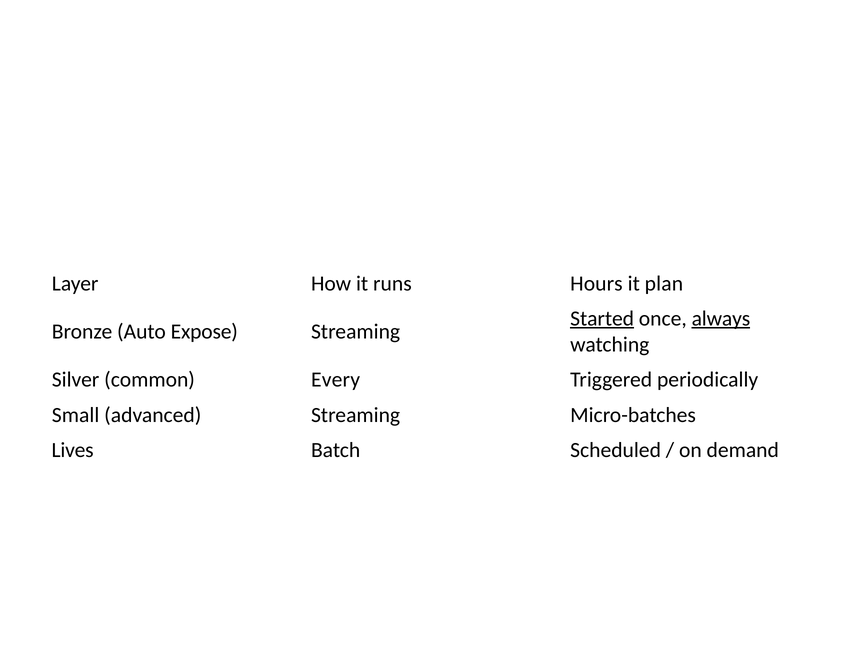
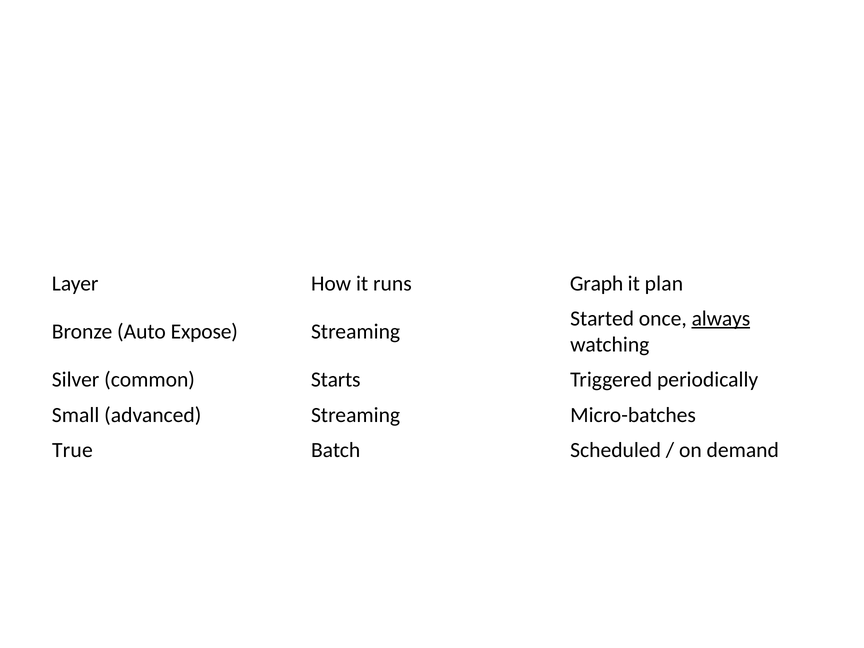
Hours: Hours -> Graph
Started underline: present -> none
Every: Every -> Starts
Lives: Lives -> True
